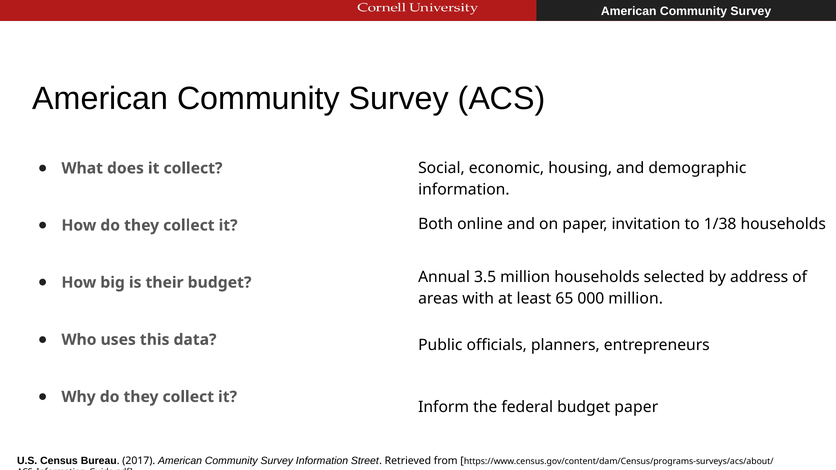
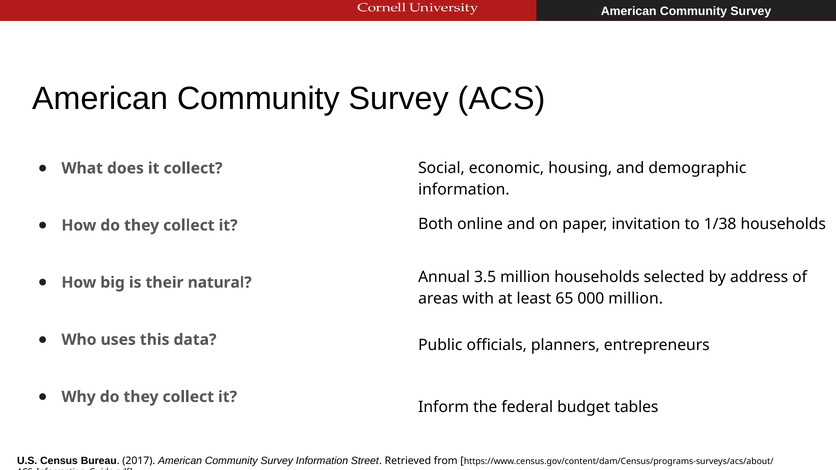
their budget: budget -> natural
budget paper: paper -> tables
